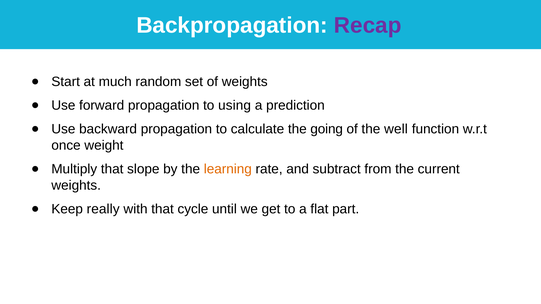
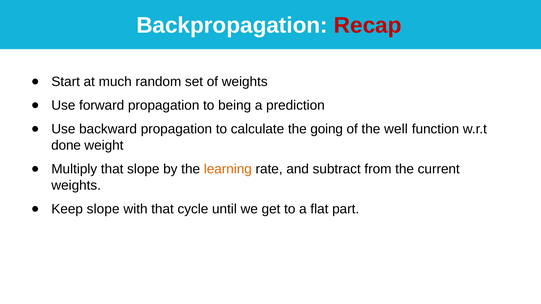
Recap colour: purple -> red
using: using -> being
once: once -> done
Keep really: really -> slope
